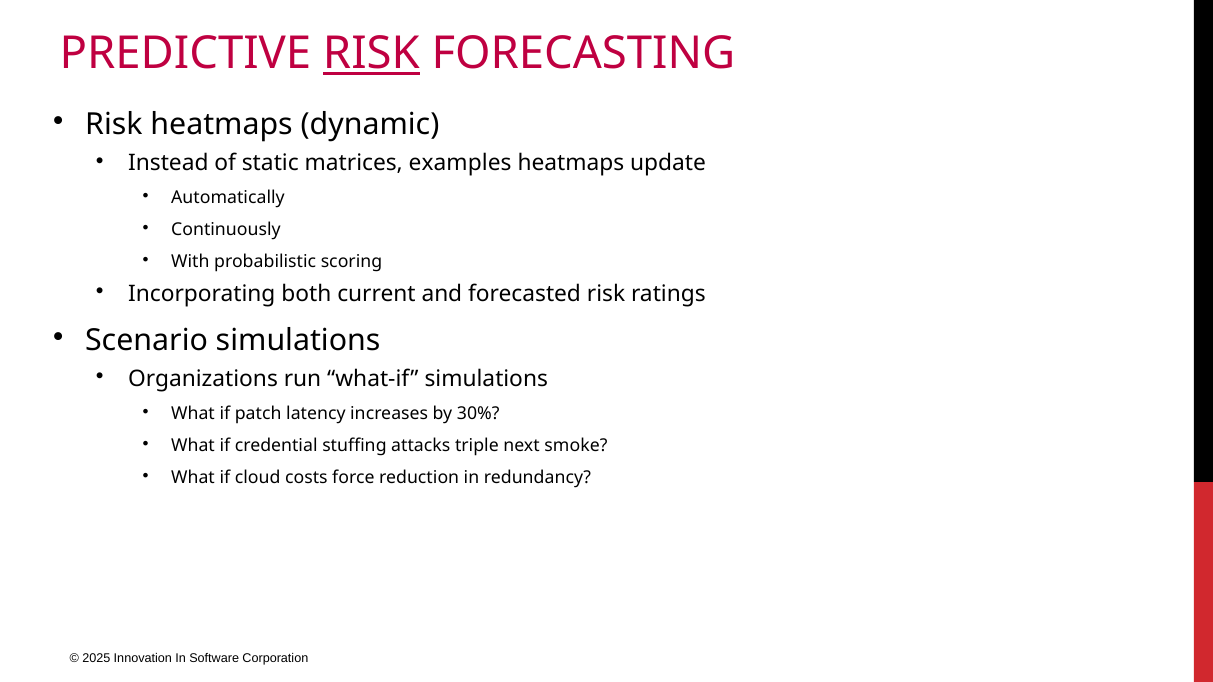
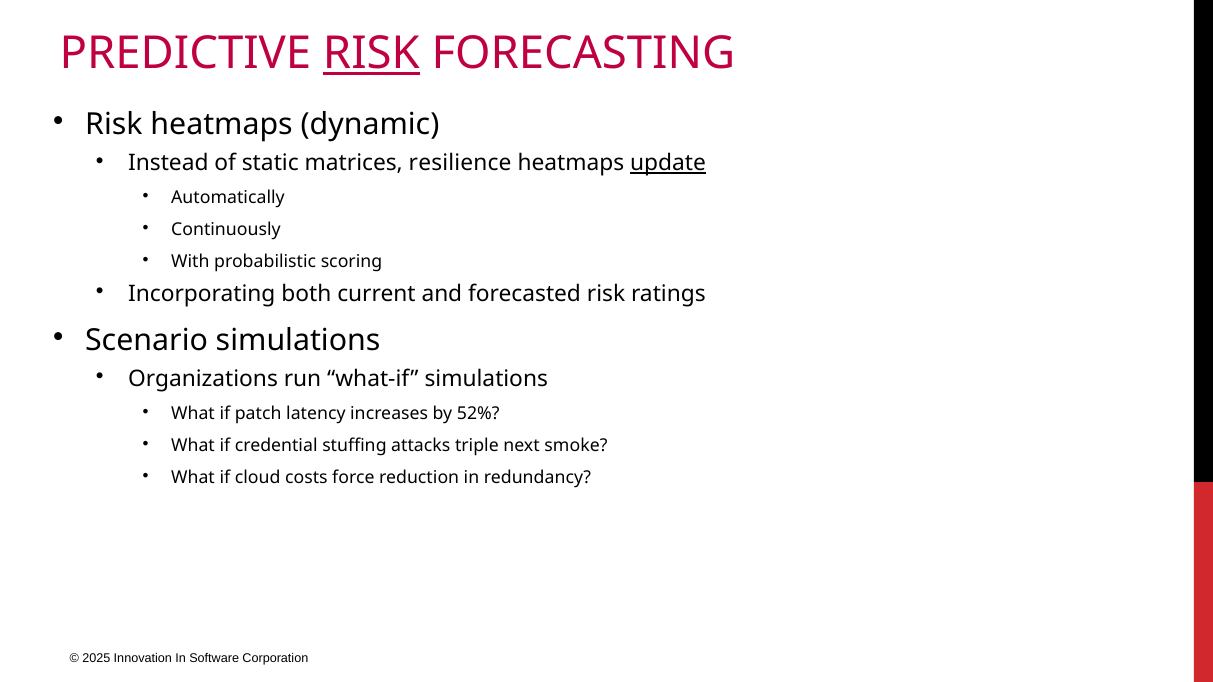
examples: examples -> resilience
update underline: none -> present
30%: 30% -> 52%
